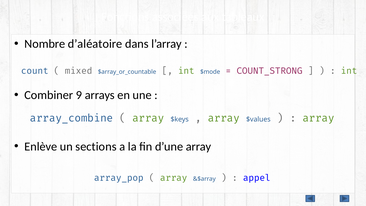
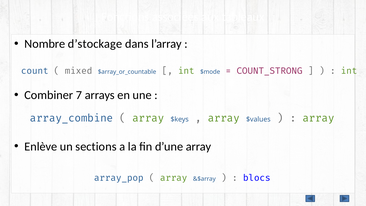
d’aléatoire: d’aléatoire -> d’stockage
9: 9 -> 7
appel: appel -> blocs
